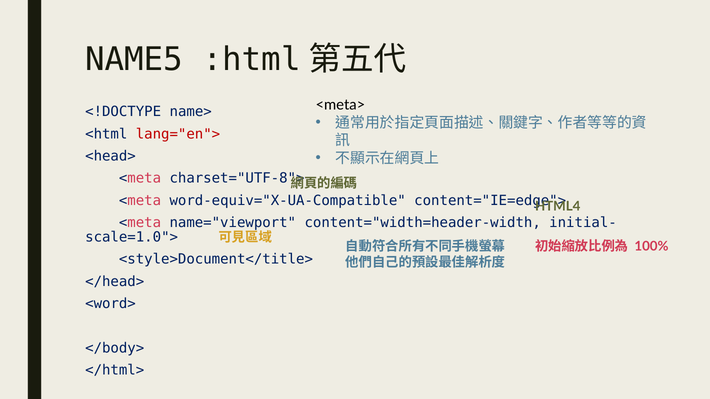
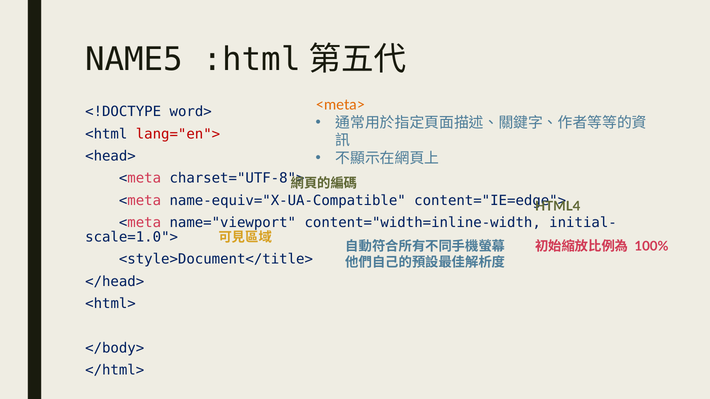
<meta> colour: black -> orange
name>: name> -> word>
word-equiv="X-UA-Compatible: word-equiv="X-UA-Compatible -> name-equiv="X-UA-Compatible
content="width=header-width: content="width=header-width -> content="width=inline-width
<word>: <word> -> <html>
